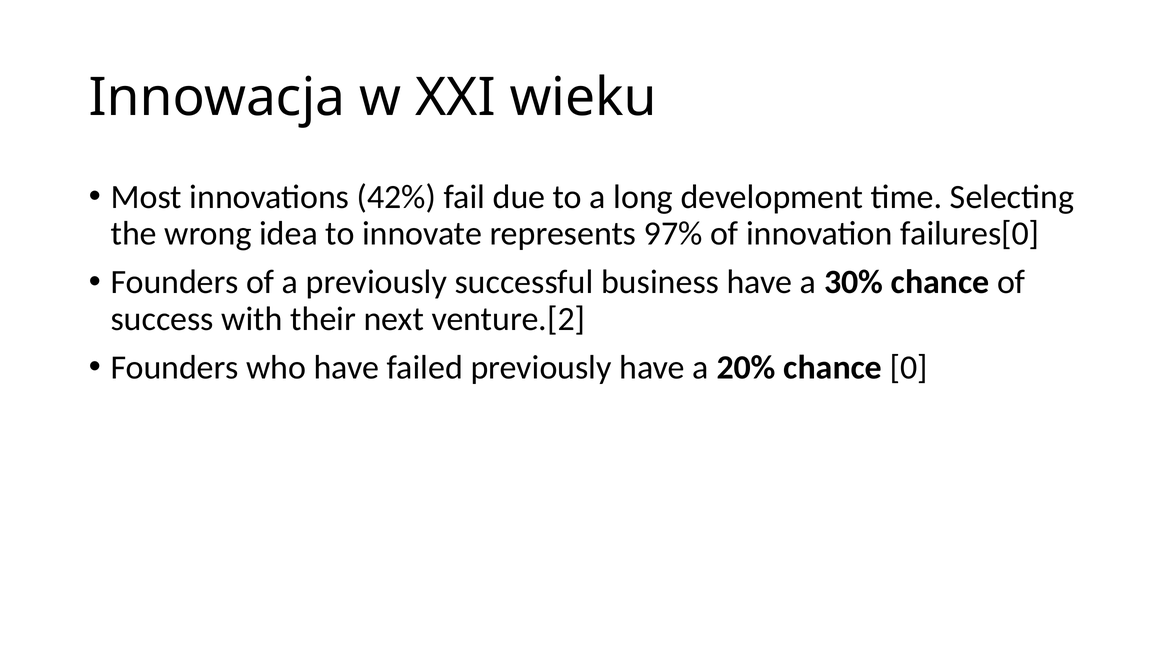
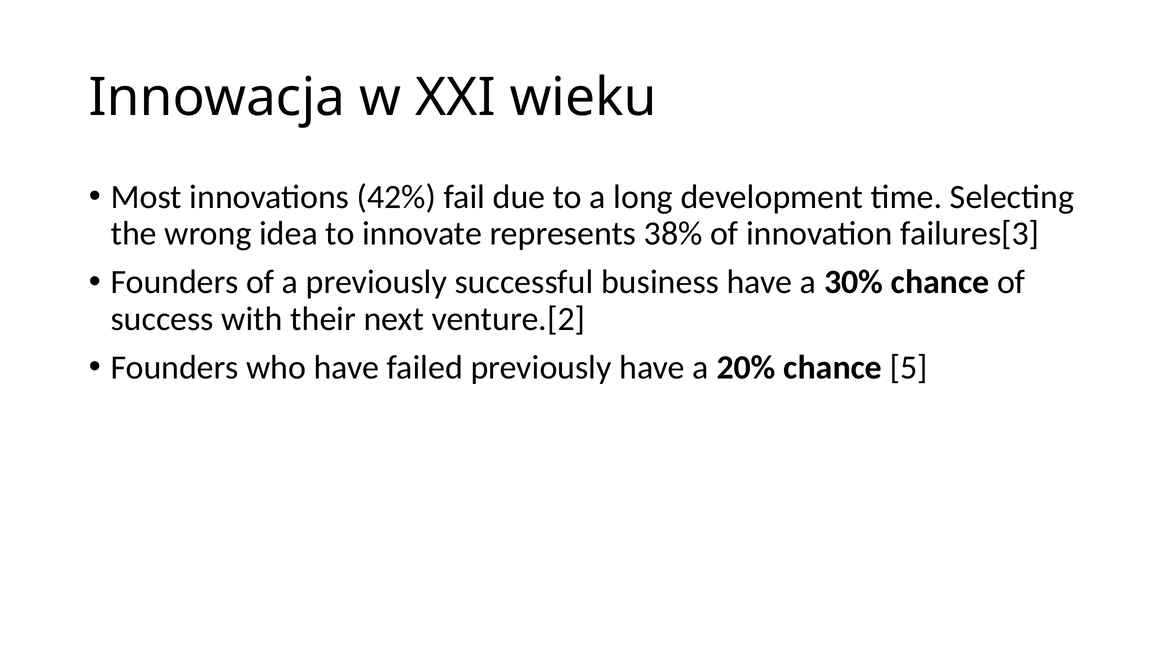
97%: 97% -> 38%
failures[0: failures[0 -> failures[3
0: 0 -> 5
